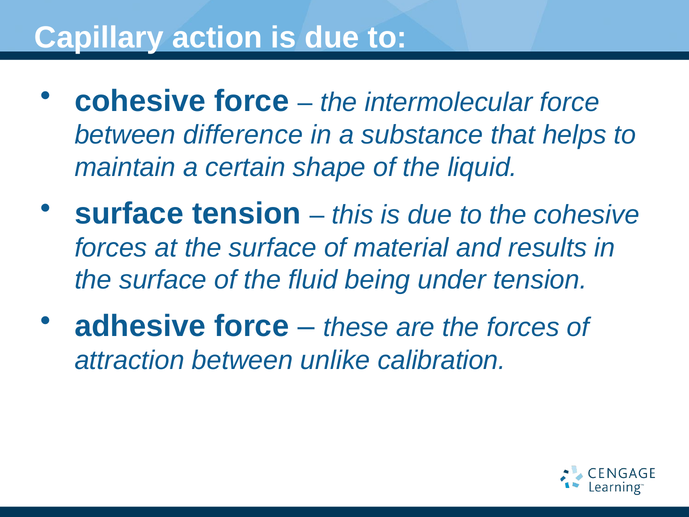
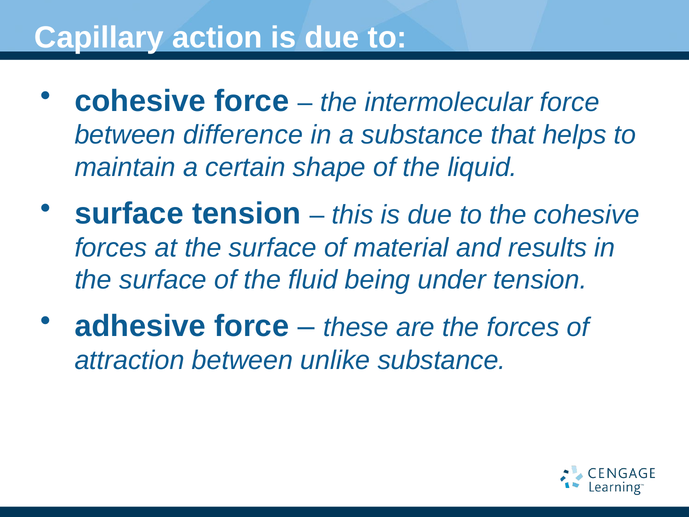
unlike calibration: calibration -> substance
